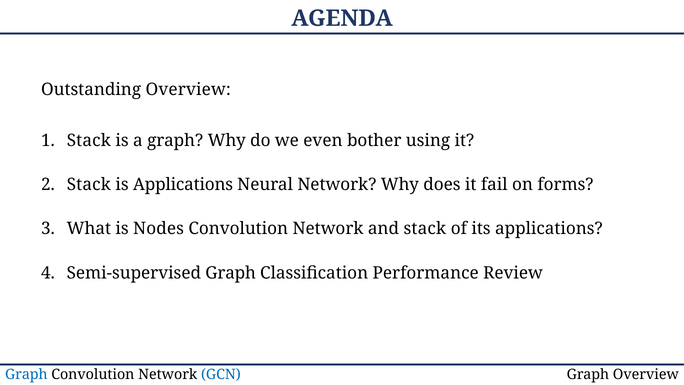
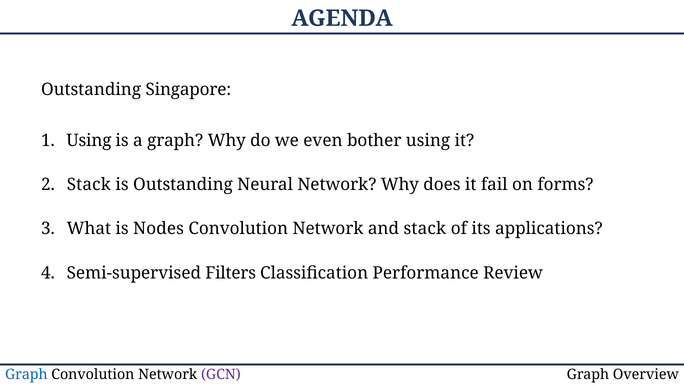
Outstanding Overview: Overview -> Singapore
Stack at (89, 141): Stack -> Using
is Applications: Applications -> Outstanding
Semi-supervised Graph: Graph -> Filters
GCN colour: blue -> purple
